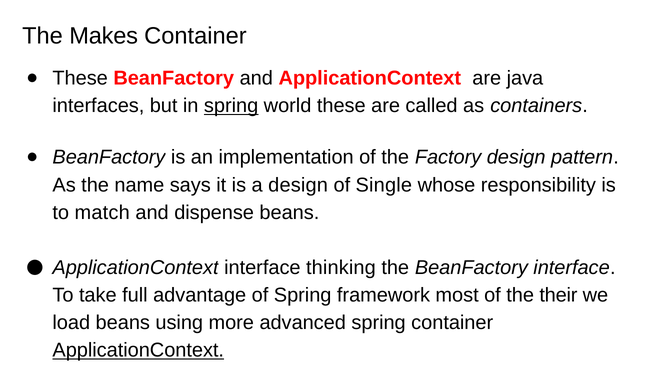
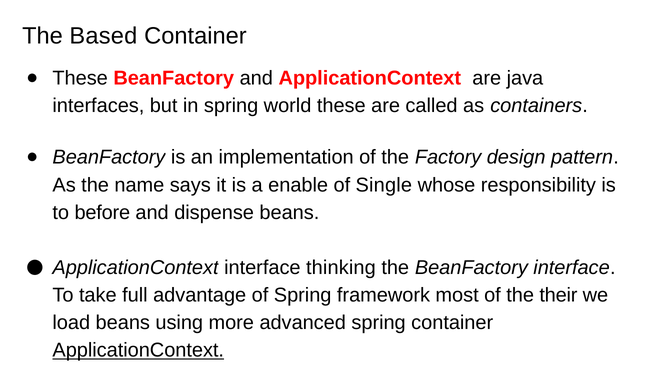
Makes: Makes -> Based
spring at (231, 106) underline: present -> none
a design: design -> enable
match: match -> before
